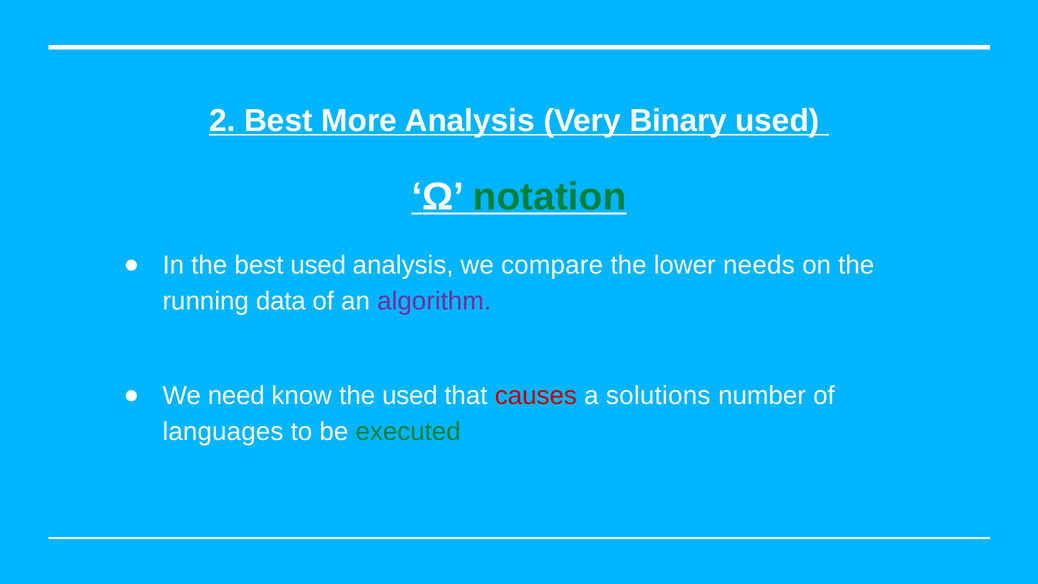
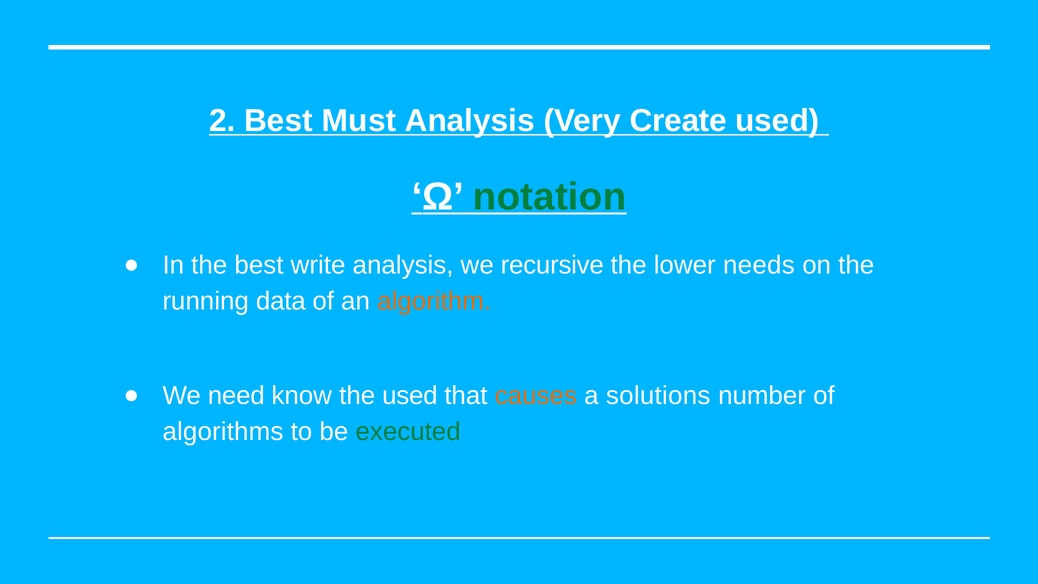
More: More -> Must
Binary: Binary -> Create
best used: used -> write
compare: compare -> recursive
algorithm colour: purple -> orange
causes colour: red -> orange
languages: languages -> algorithms
